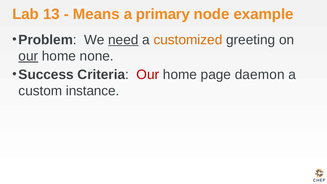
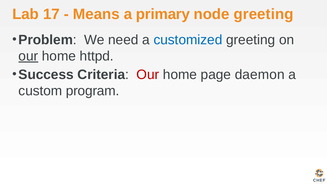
13: 13 -> 17
node example: example -> greeting
need underline: present -> none
customized colour: orange -> blue
none: none -> httpd
instance: instance -> program
